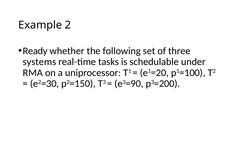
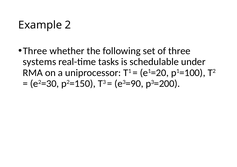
Ready at (35, 51): Ready -> Three
